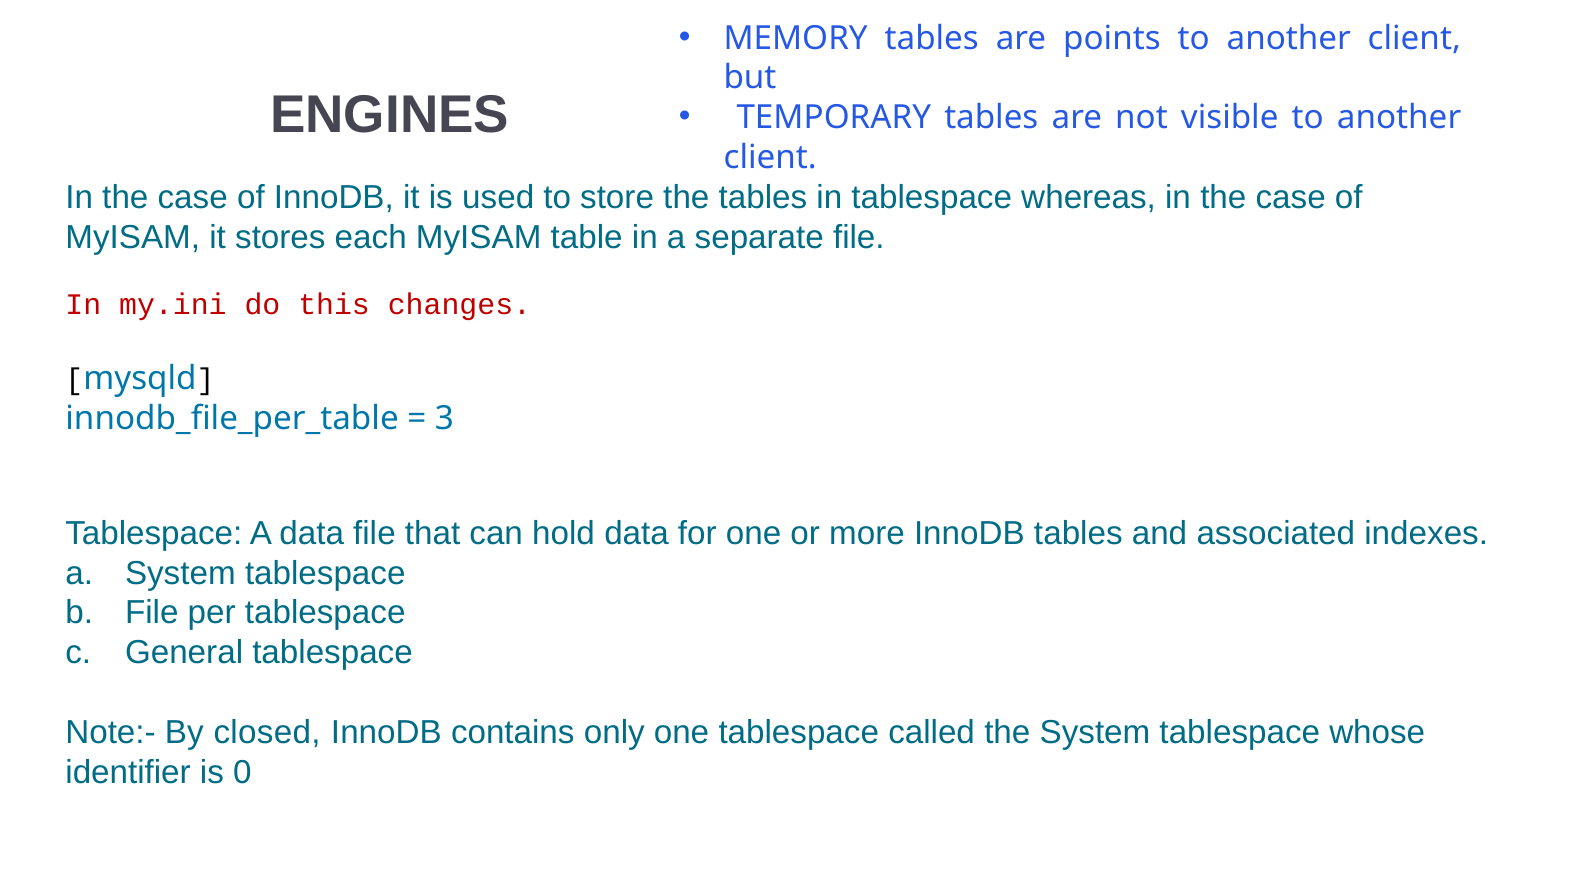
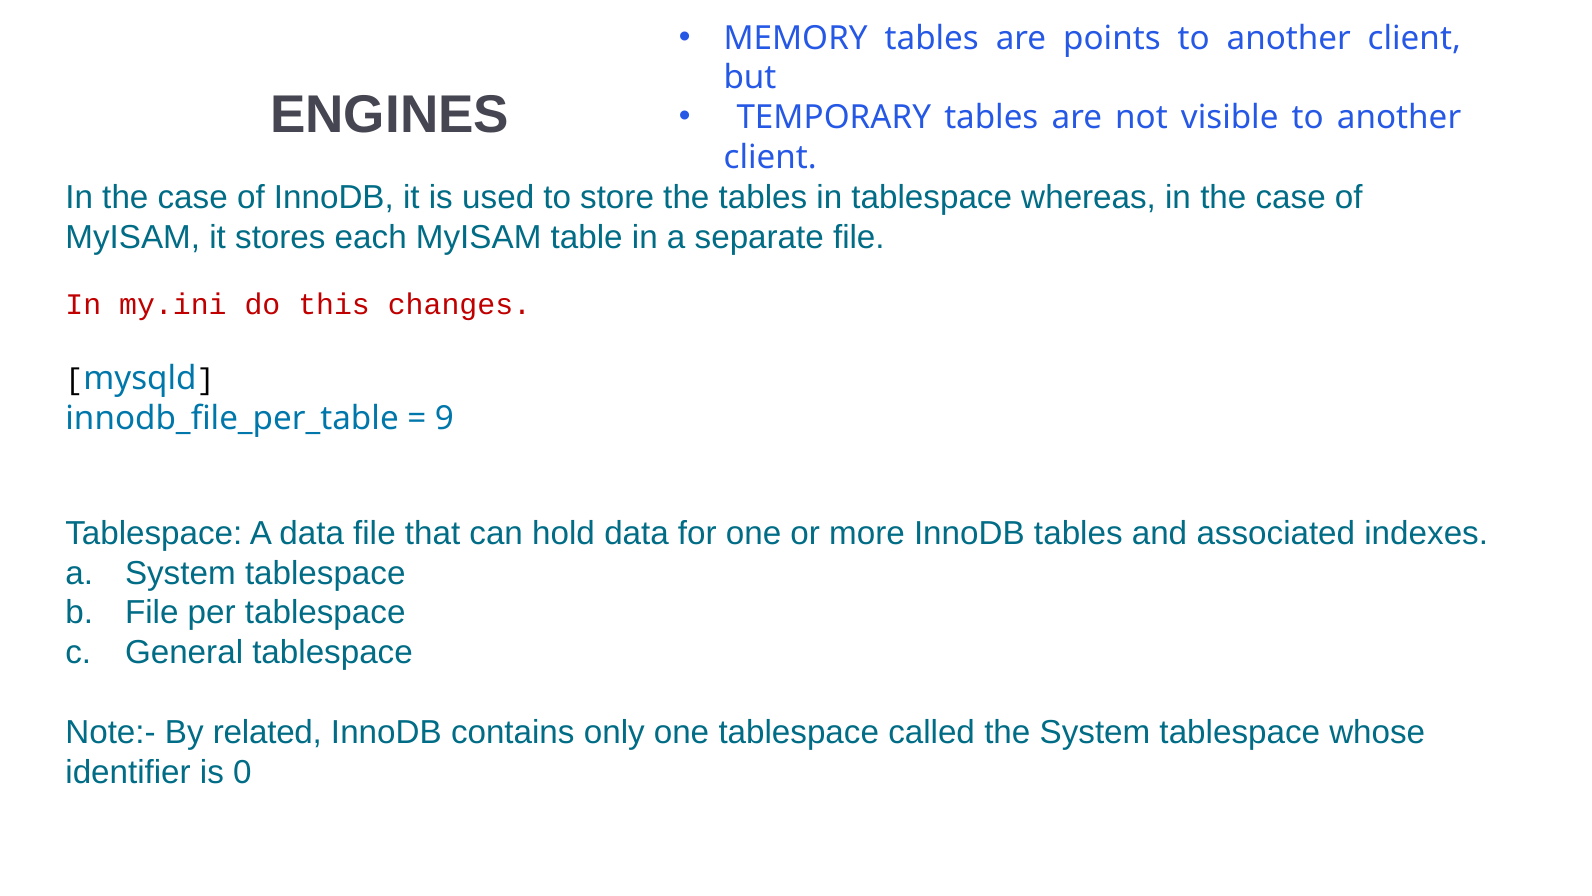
3: 3 -> 9
closed: closed -> related
